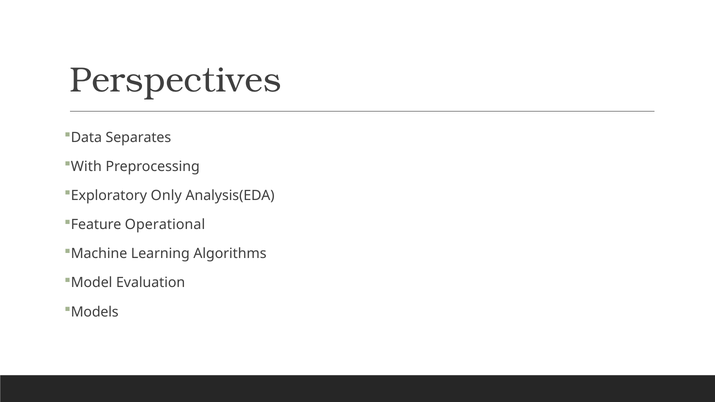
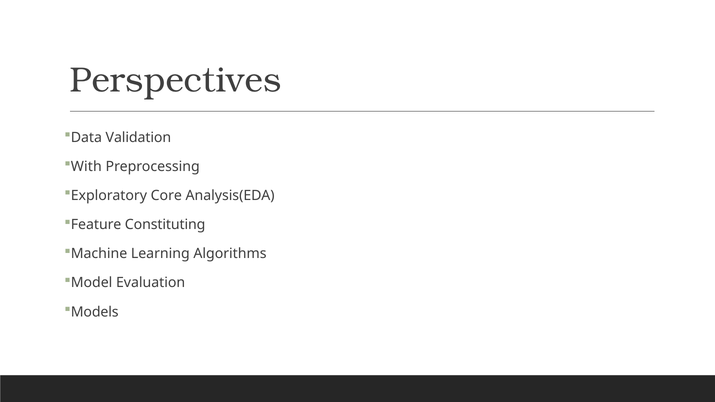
Separates: Separates -> Validation
Only: Only -> Core
Operational: Operational -> Constituting
